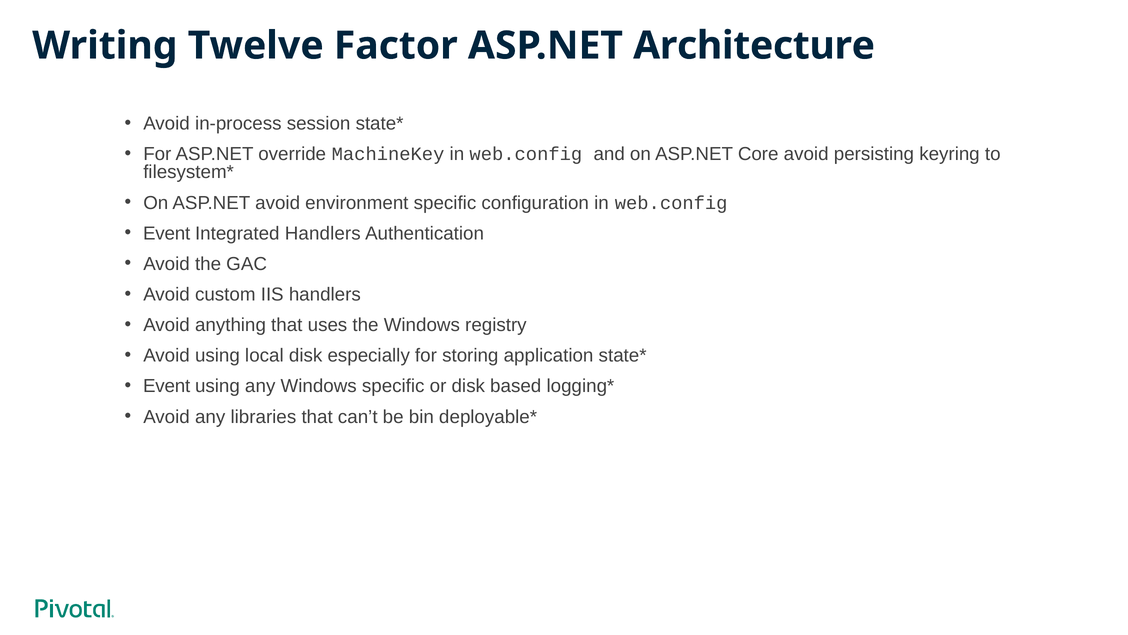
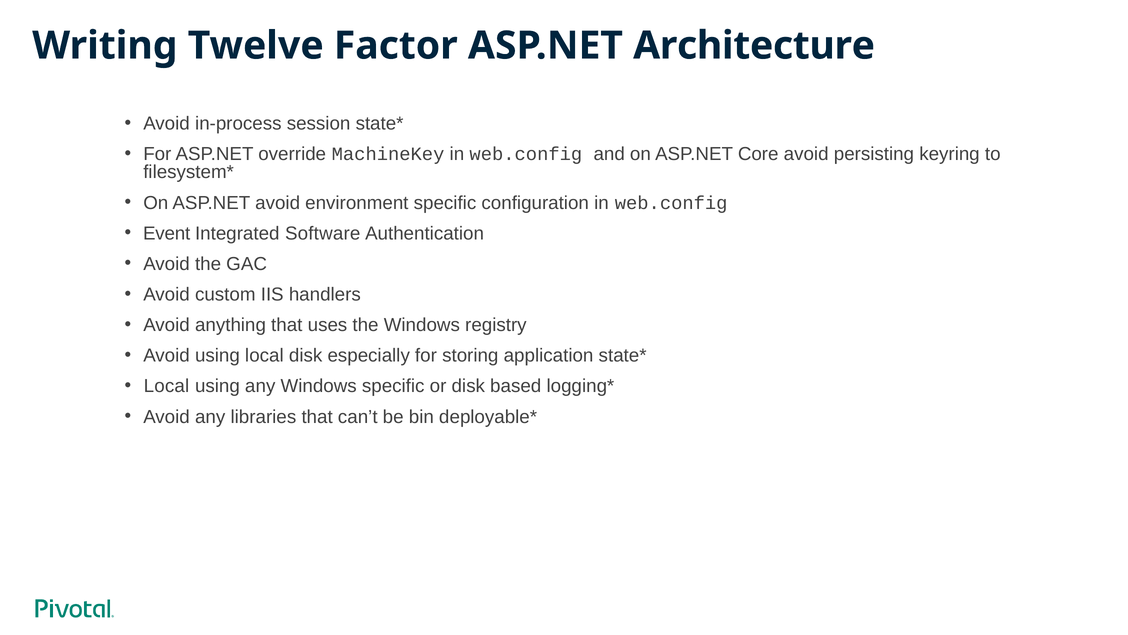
Integrated Handlers: Handlers -> Software
Event at (167, 386): Event -> Local
